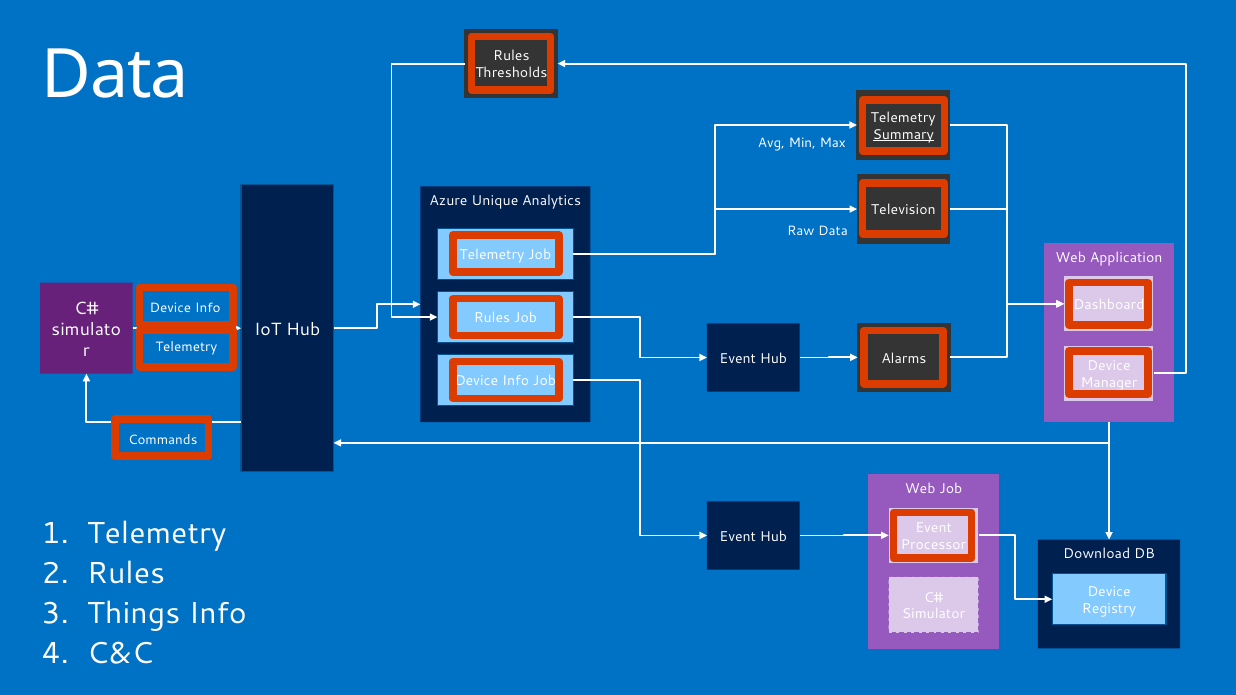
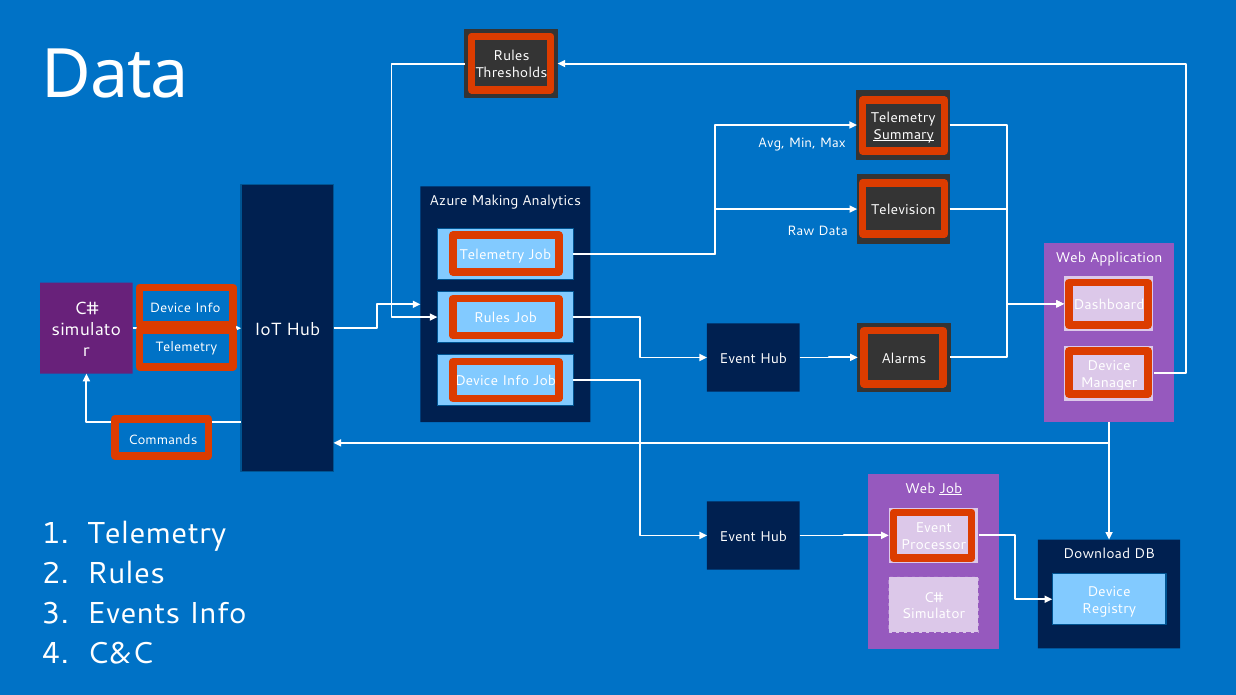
Unique: Unique -> Making
Job at (951, 489) underline: none -> present
Things: Things -> Events
